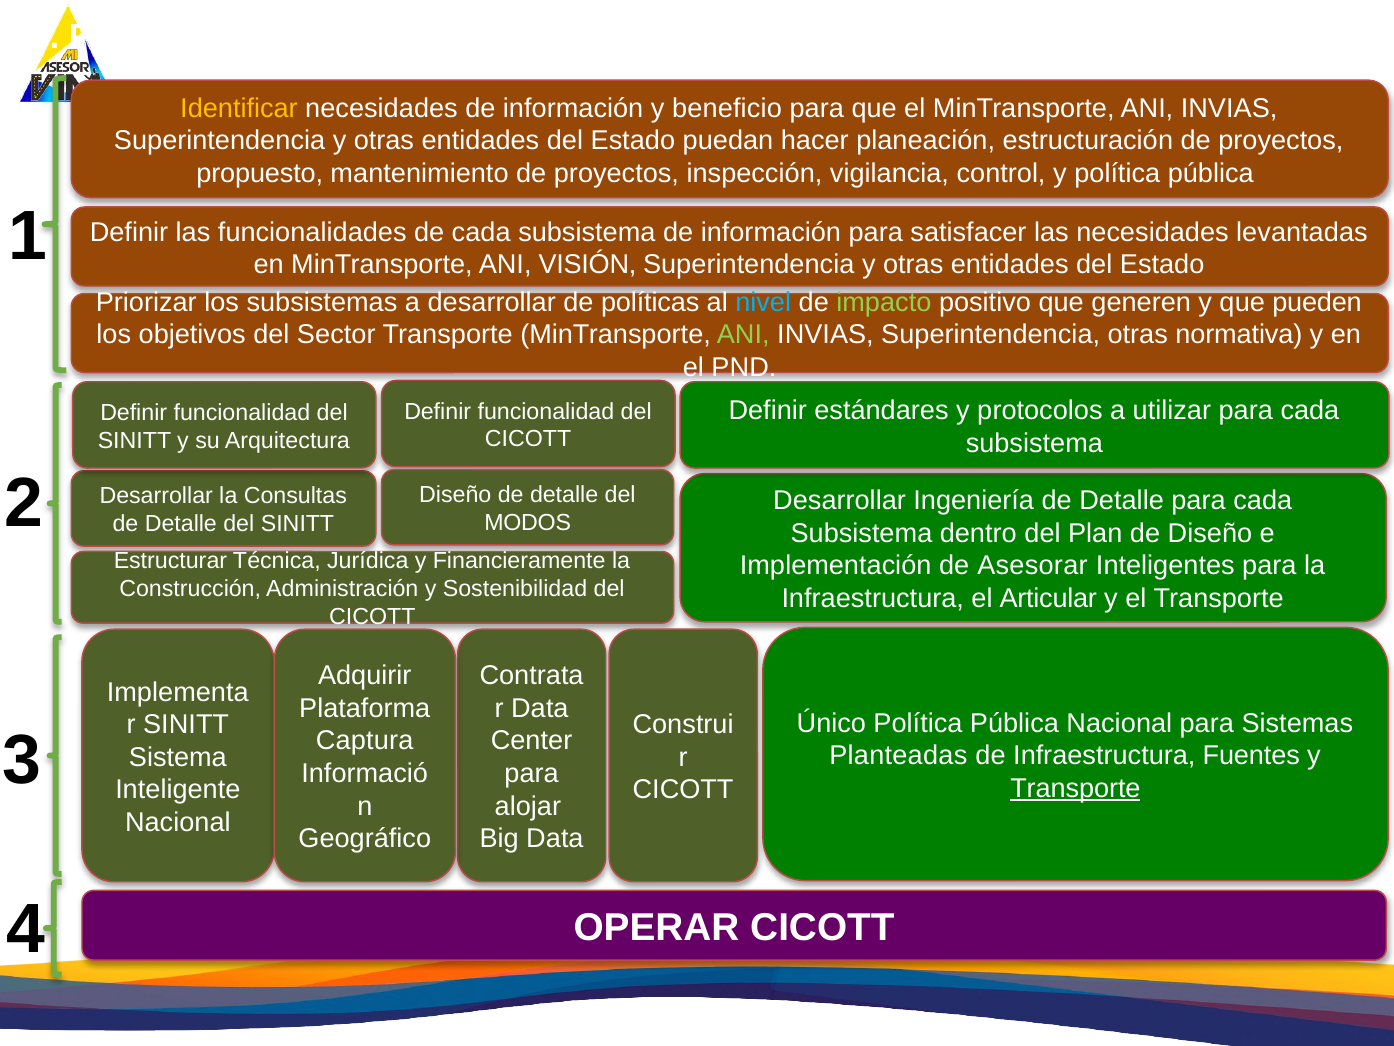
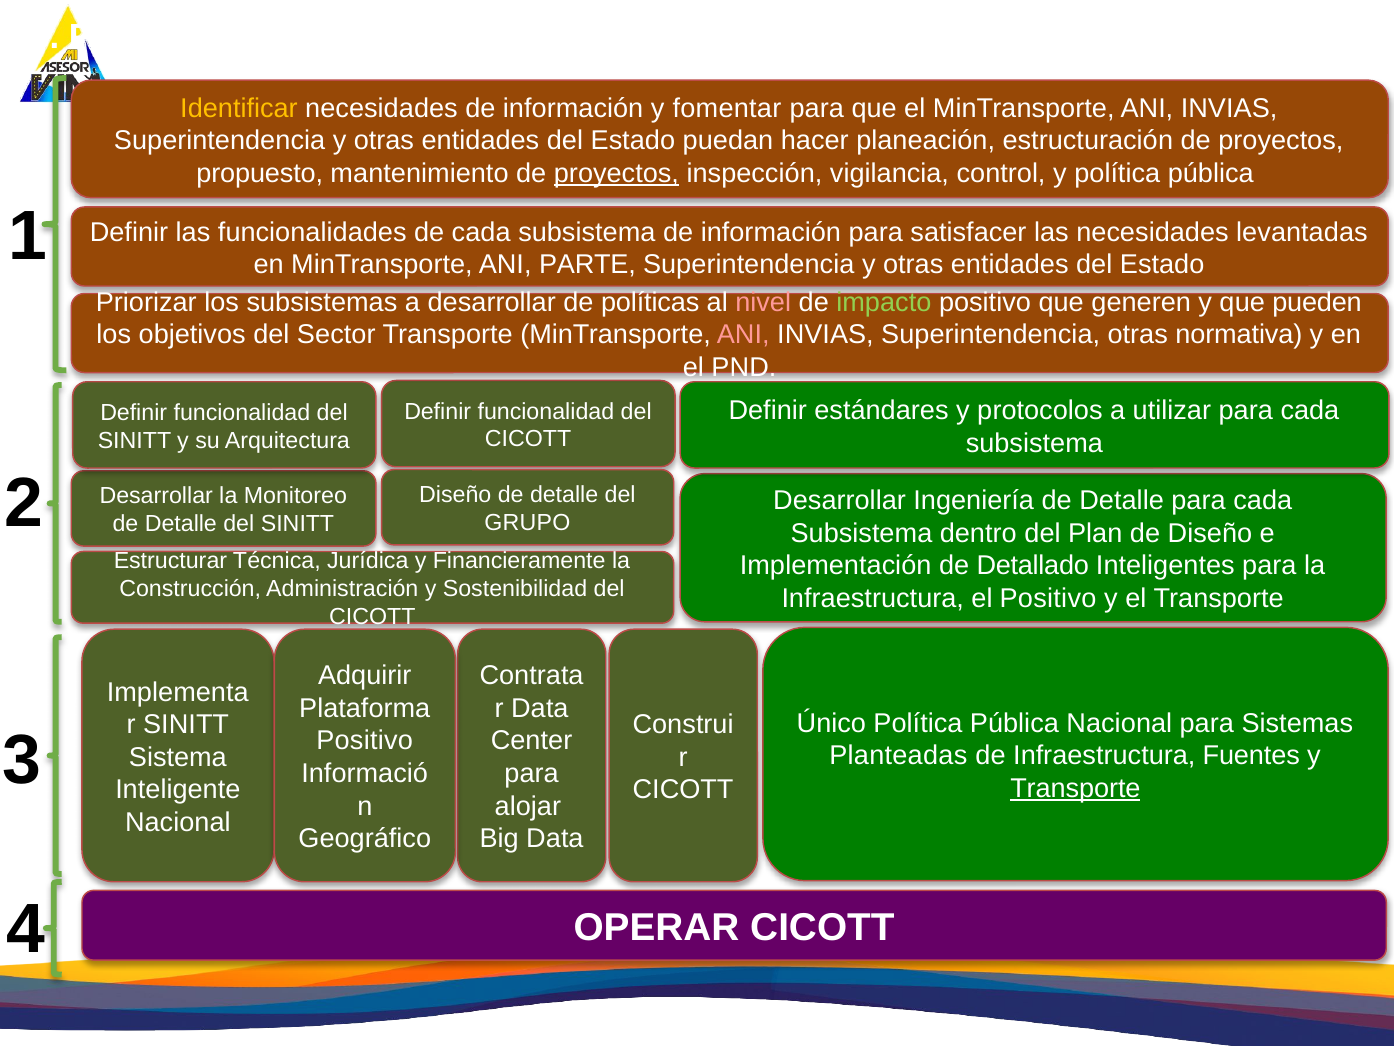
beneficio: beneficio -> fomentar
proyectos at (616, 173) underline: none -> present
VISIÓN: VISIÓN -> PARTE
nivel colour: light blue -> pink
ANI at (743, 335) colour: light green -> pink
Consultas: Consultas -> Monitoreo
MODOS: MODOS -> GRUPO
Asesorar: Asesorar -> Detallado
el Articular: Articular -> Positivo
Captura at (365, 741): Captura -> Positivo
